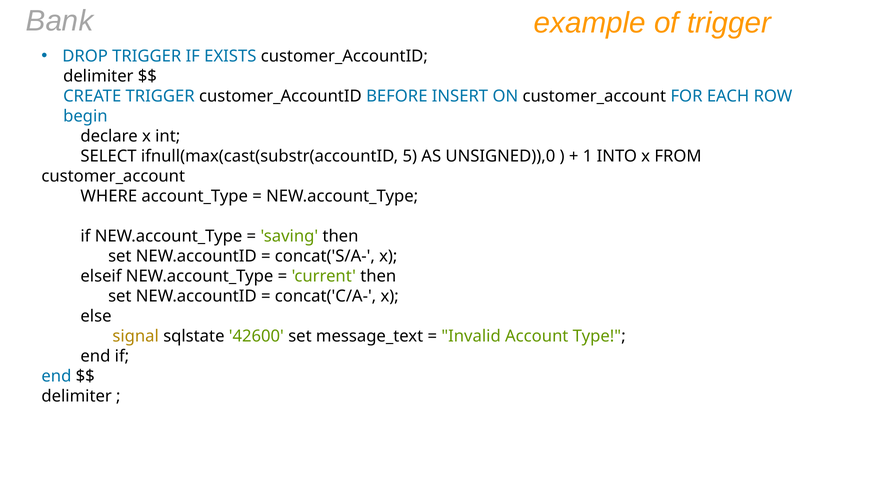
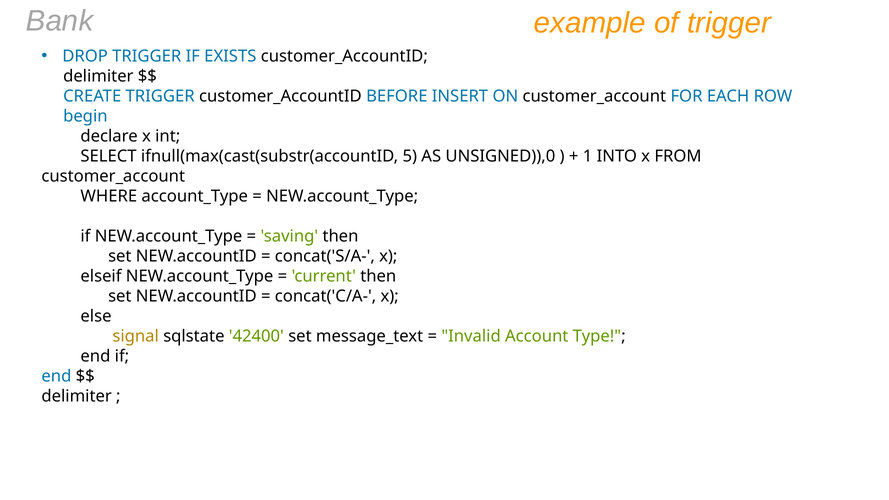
42600: 42600 -> 42400
